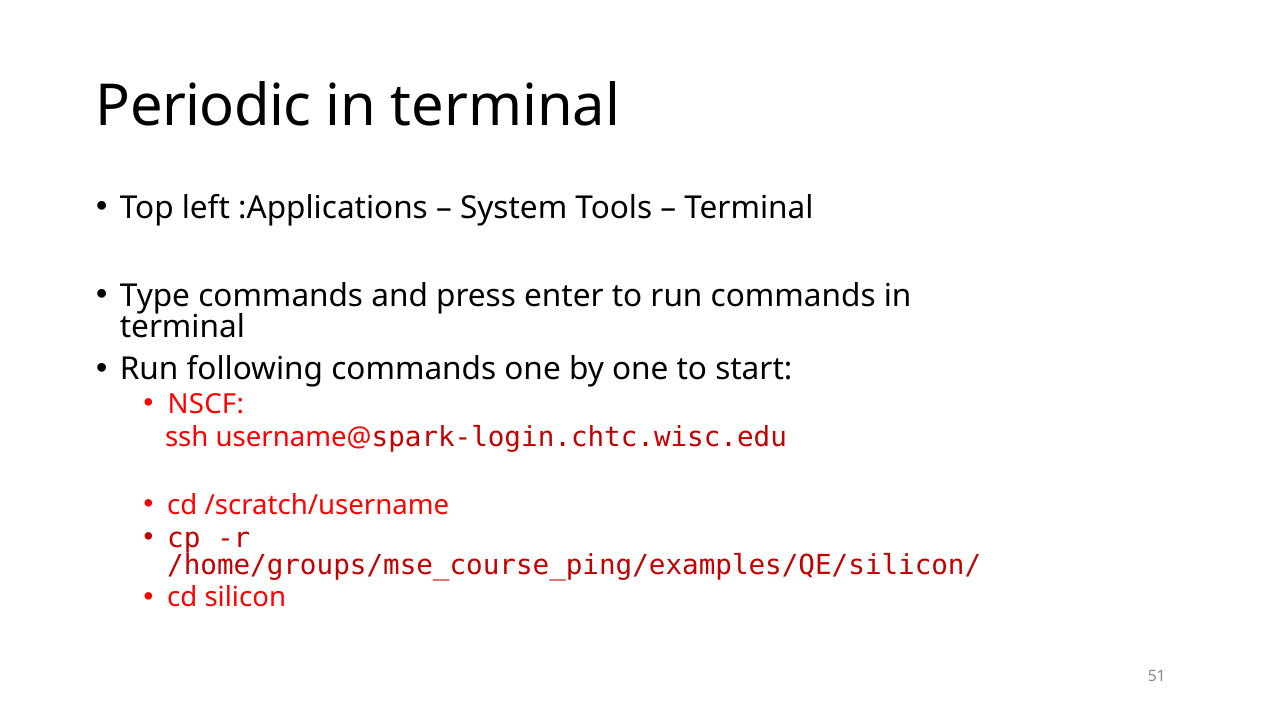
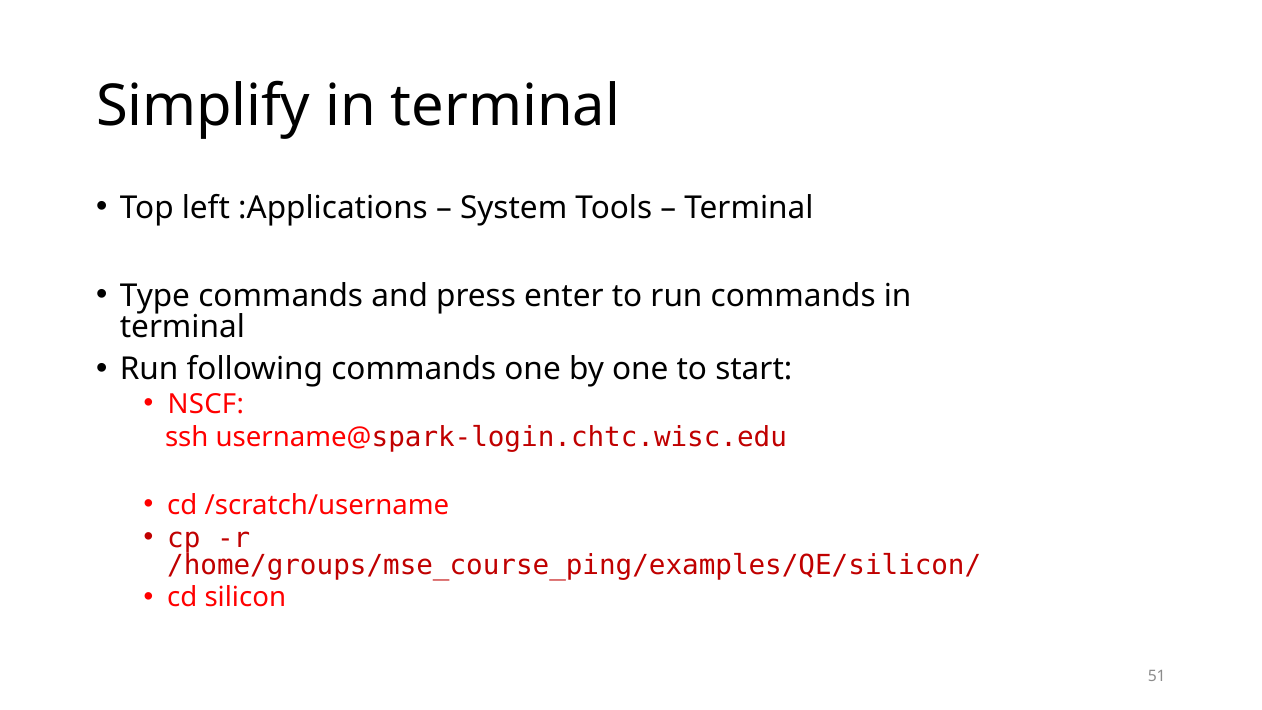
Periodic: Periodic -> Simplify
